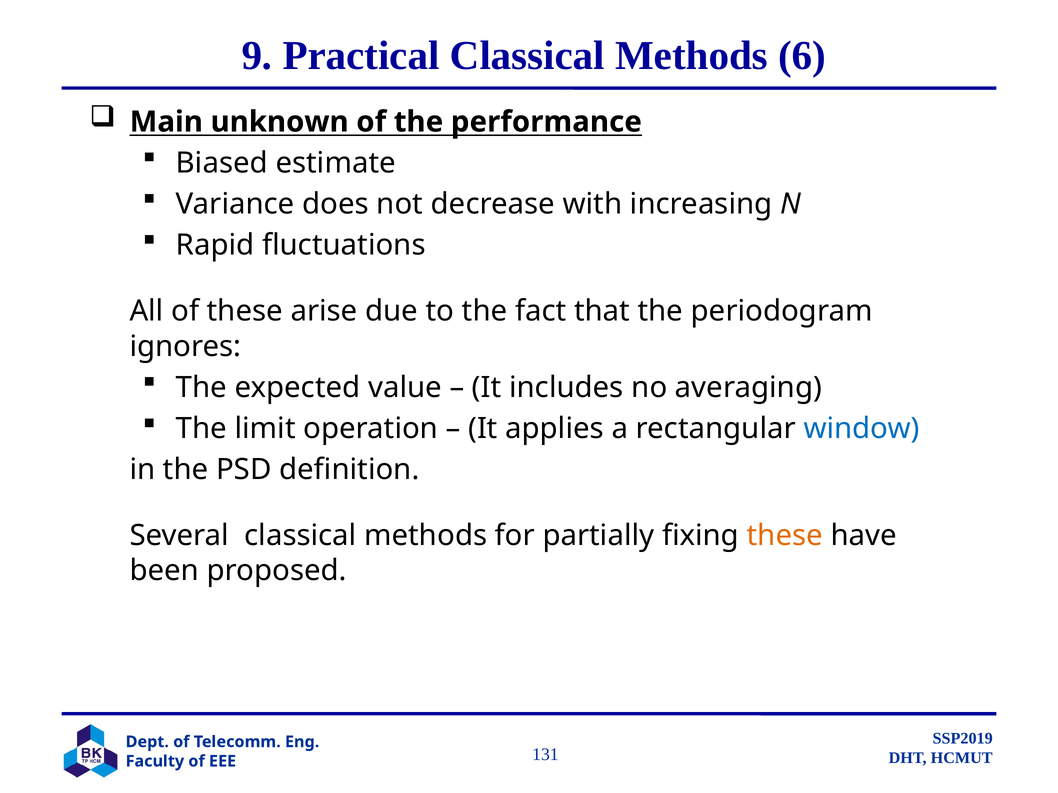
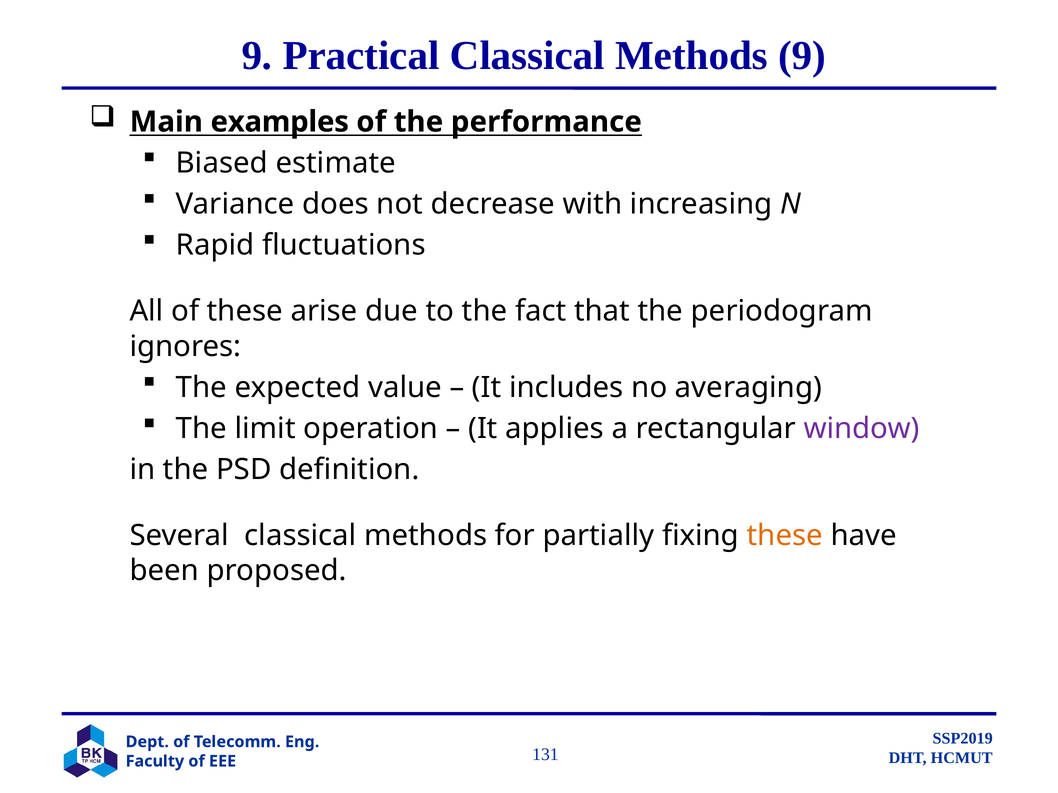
Methods 6: 6 -> 9
unknown: unknown -> examples
window colour: blue -> purple
